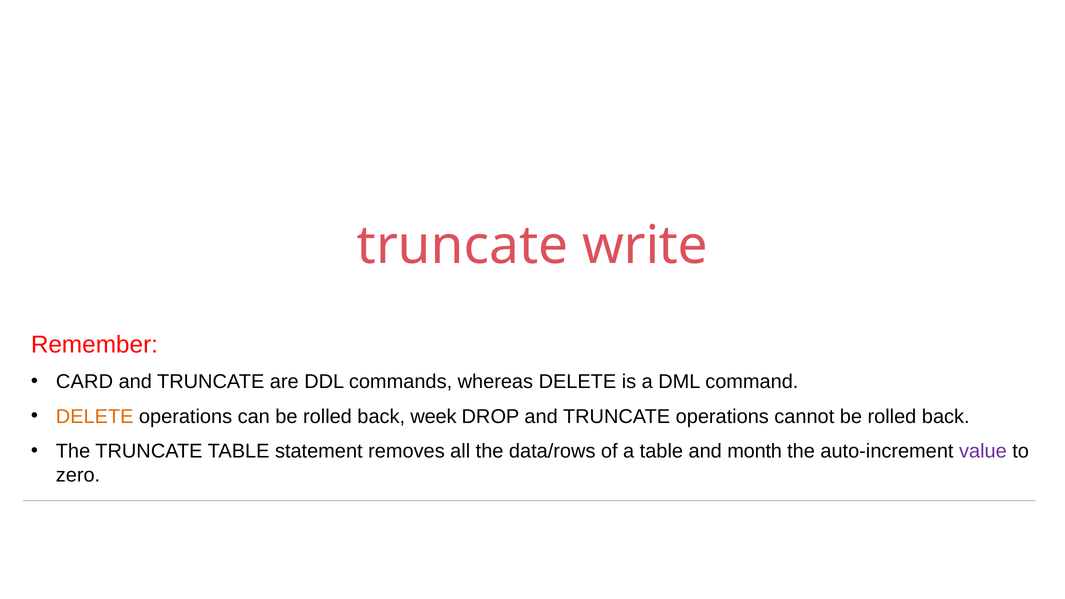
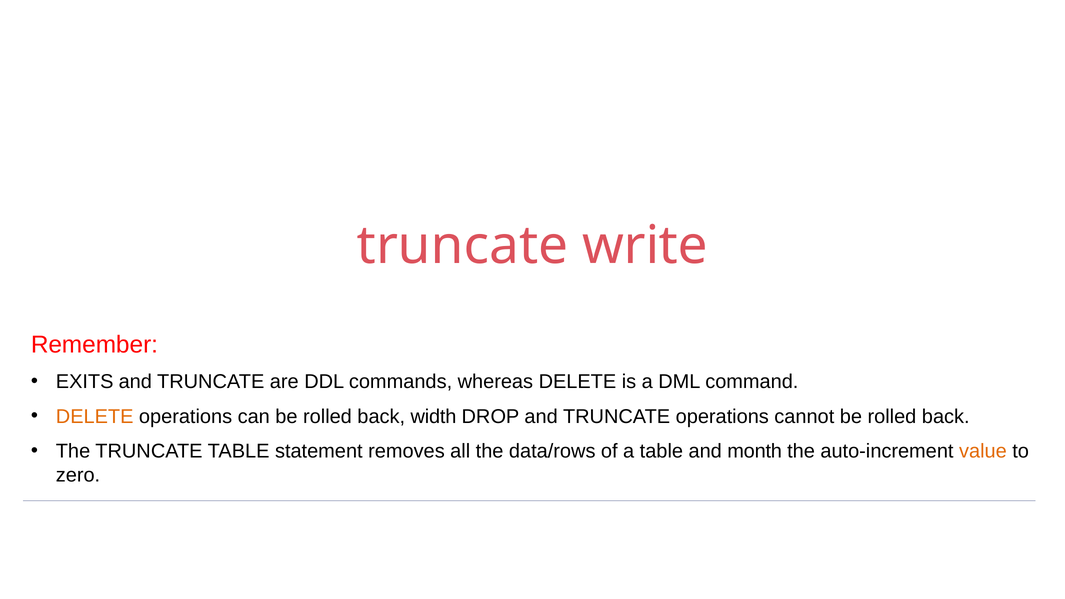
CARD: CARD -> EXITS
week: week -> width
value colour: purple -> orange
